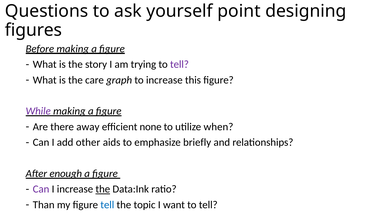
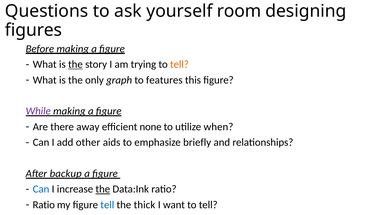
point: point -> room
the at (75, 64) underline: none -> present
tell at (179, 64) colour: purple -> orange
care: care -> only
to increase: increase -> features
enough: enough -> backup
Can at (41, 189) colour: purple -> blue
Than at (44, 205): Than -> Ratio
topic: topic -> thick
